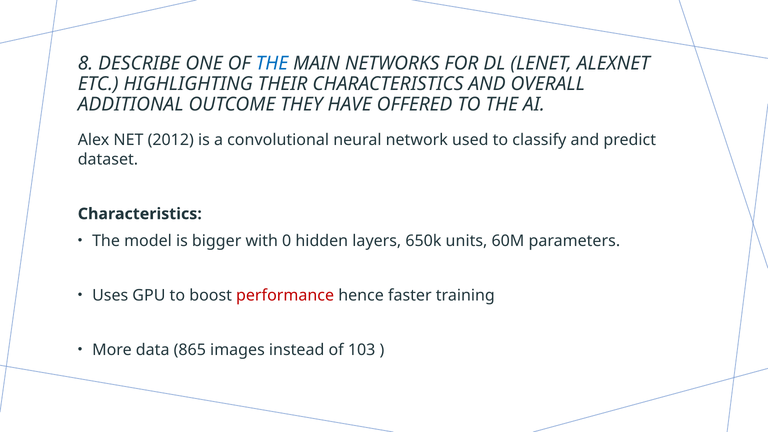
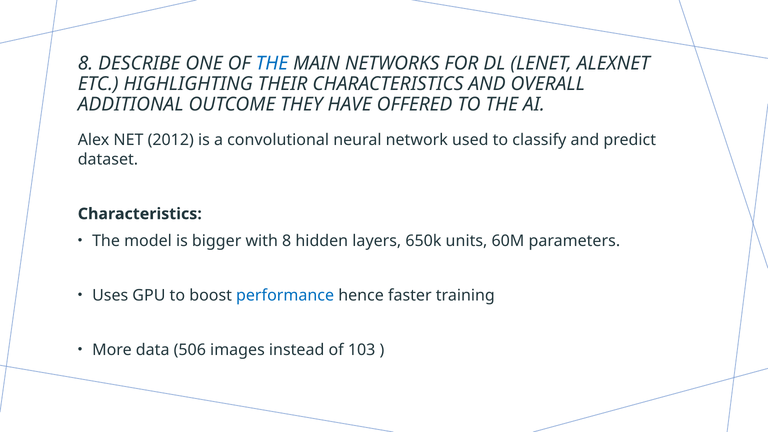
with 0: 0 -> 8
performance colour: red -> blue
865: 865 -> 506
